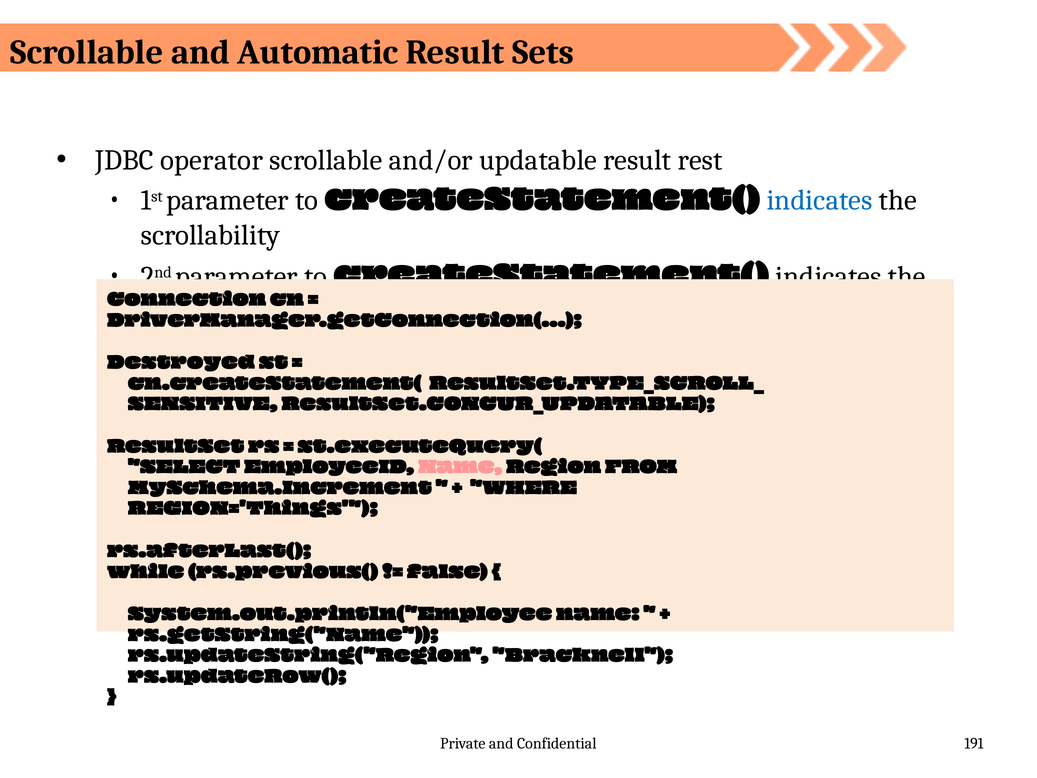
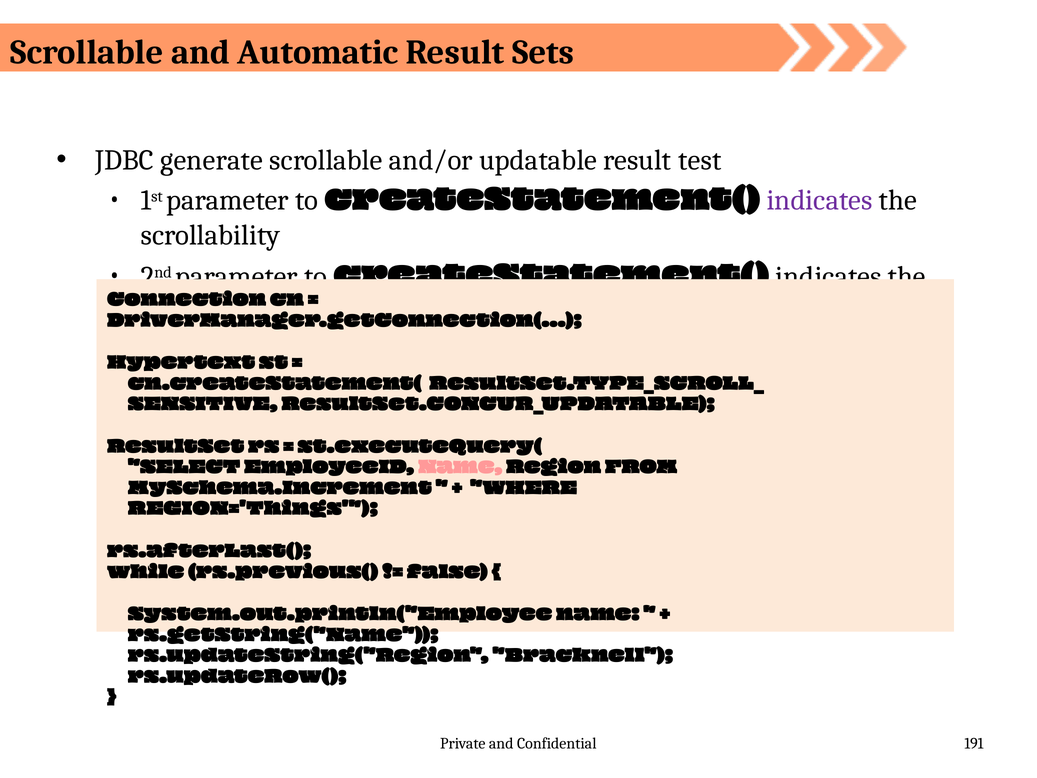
operator: operator -> generate
rest: rest -> test
indicates at (819, 200) colour: blue -> purple
Destroyed: Destroyed -> Hypertext
